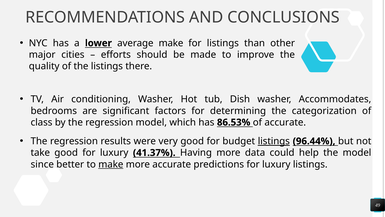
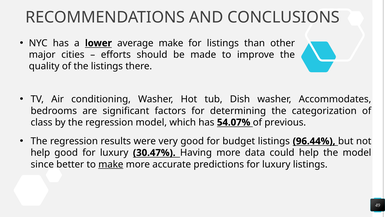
86.53%: 86.53% -> 54.07%
of accurate: accurate -> previous
listings at (274, 141) underline: present -> none
take at (40, 152): take -> help
41.37%: 41.37% -> 30.47%
